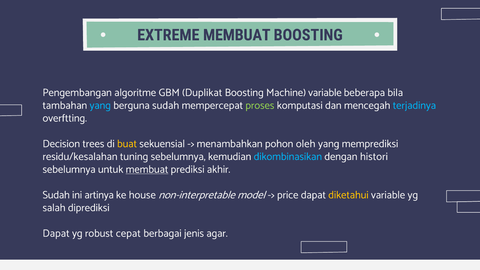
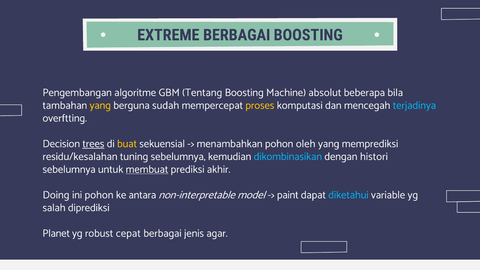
EXTREME MEMBUAT: MEMBUAT -> BERBAGAI
Duplikat: Duplikat -> Tentang
Machine variable: variable -> absolut
yang at (100, 105) colour: light blue -> yellow
proses colour: light green -> yellow
trees underline: none -> present
Sudah at (56, 195): Sudah -> Doing
ini artinya: artinya -> pohon
house: house -> antara
price: price -> paint
diketahui colour: yellow -> light blue
Dapat at (56, 233): Dapat -> Planet
